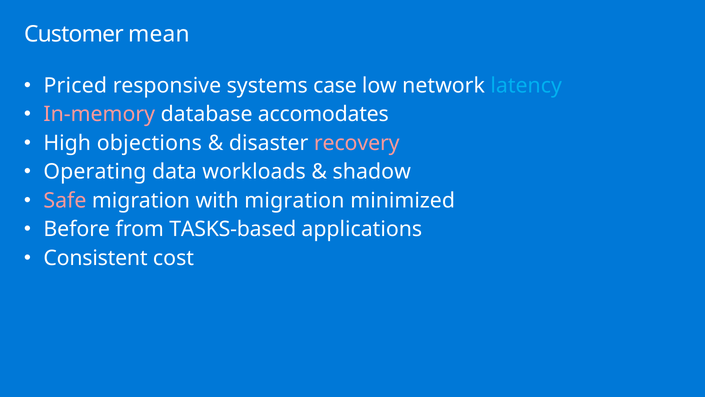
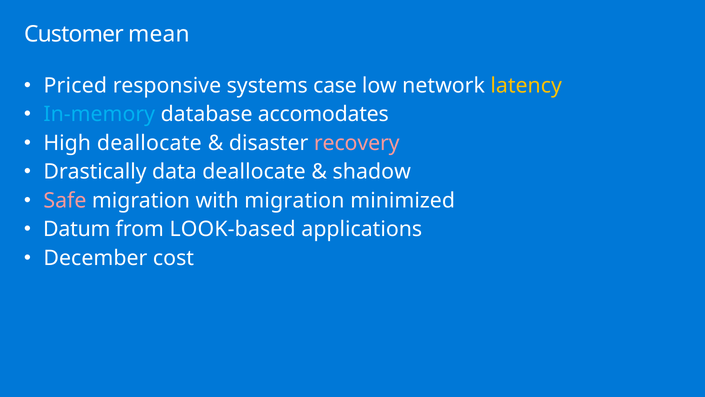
latency colour: light blue -> yellow
In-memory colour: pink -> light blue
High objections: objections -> deallocate
Operating: Operating -> Drastically
data workloads: workloads -> deallocate
Before: Before -> Datum
TASKS-based: TASKS-based -> LOOK-based
Consistent: Consistent -> December
